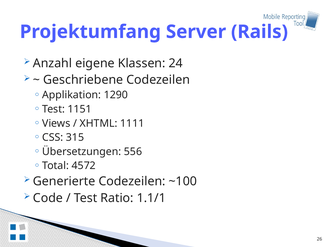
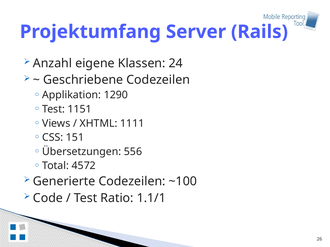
315: 315 -> 151
